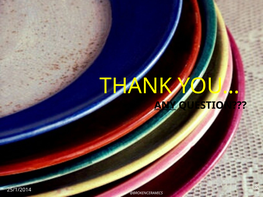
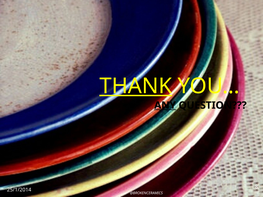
THANK underline: none -> present
